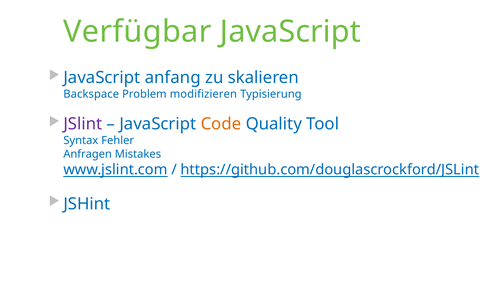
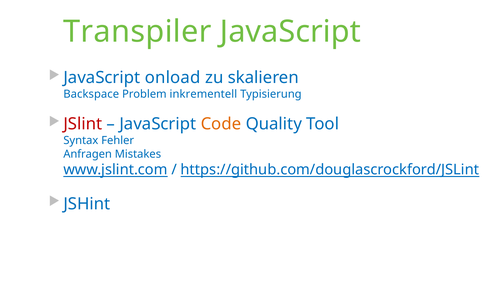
Verfügbar: Verfügbar -> Transpiler
anfang: anfang -> onload
modifizieren: modifizieren -> inkrementell
JSlint colour: purple -> red
